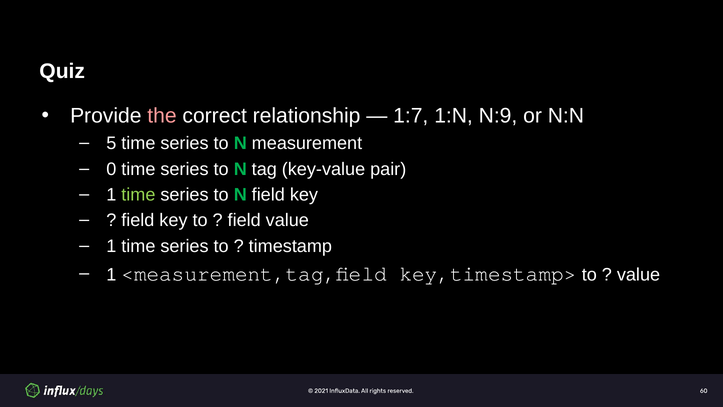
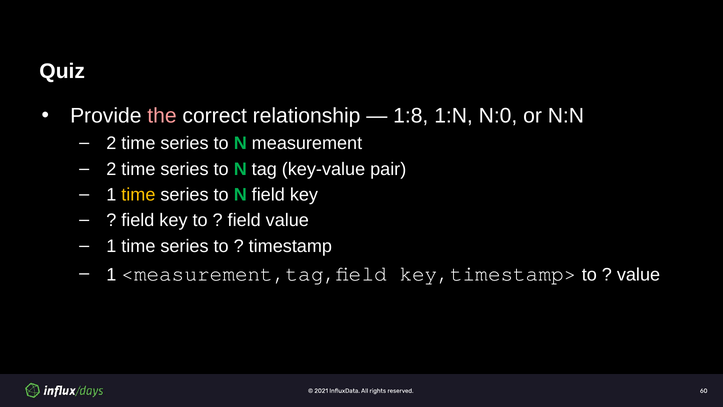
1:7: 1:7 -> 1:8
N:9: N:9 -> N:0
5 at (111, 143): 5 -> 2
0 at (111, 169): 0 -> 2
time at (138, 195) colour: light green -> yellow
